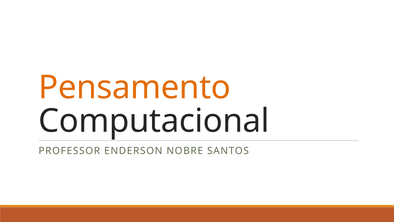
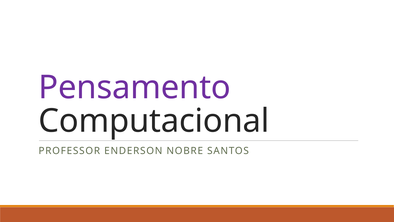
Pensamento colour: orange -> purple
